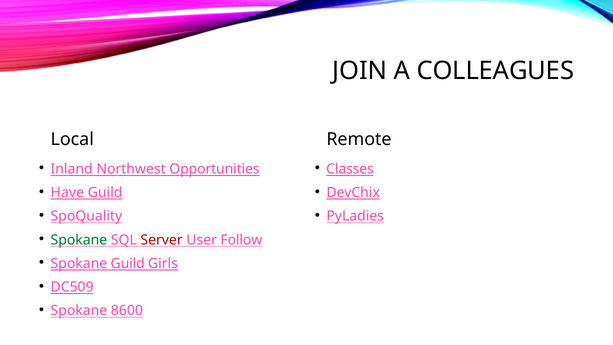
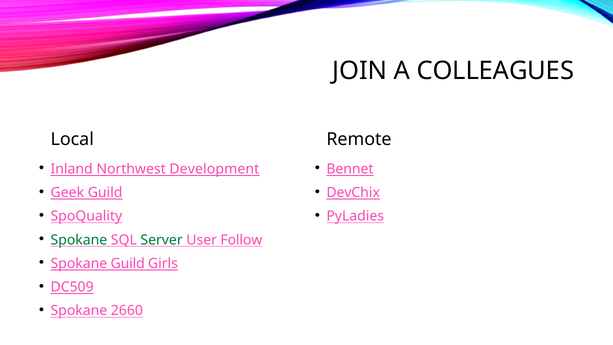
Opportunities: Opportunities -> Development
Classes: Classes -> Bennet
Have: Have -> Geek
Server colour: red -> green
8600: 8600 -> 2660
